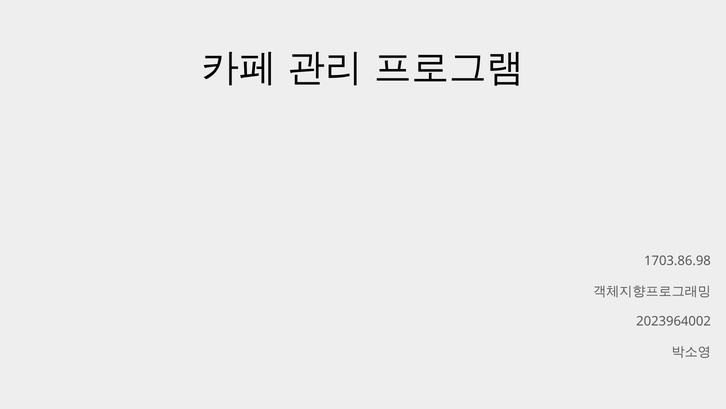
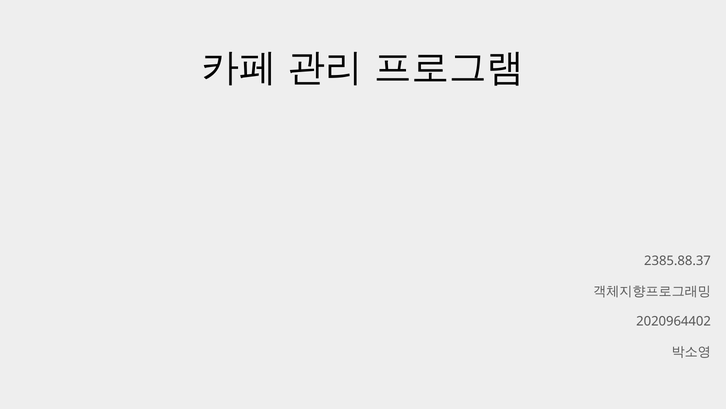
1703.86.98: 1703.86.98 -> 2385.88.37
2023964002: 2023964002 -> 2020964402
